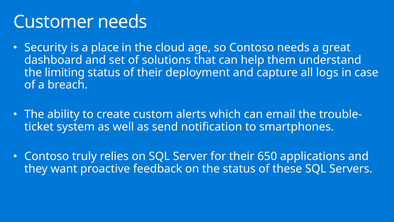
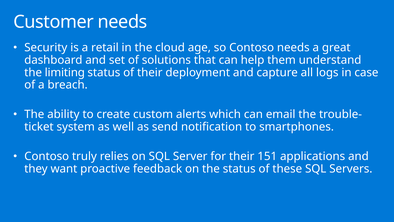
place: place -> retail
650: 650 -> 151
